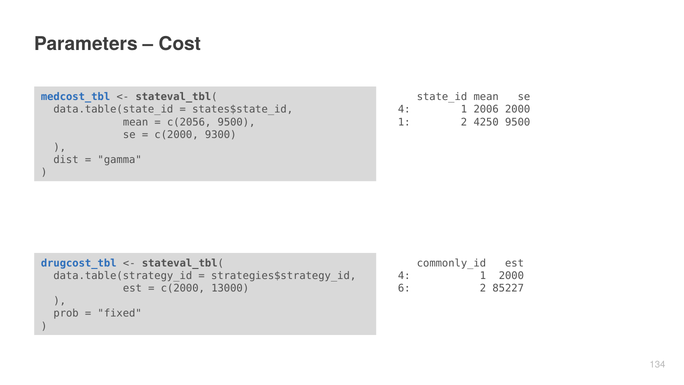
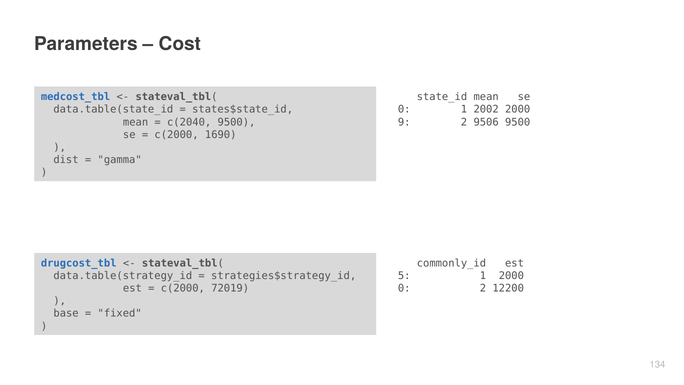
4 at (404, 109): 4 -> 0
2006: 2006 -> 2002
c(2056: c(2056 -> c(2040
1 at (404, 122): 1 -> 9
4250: 4250 -> 9506
9300: 9300 -> 1690
4 at (404, 276): 4 -> 5
13000: 13000 -> 72019
6 at (404, 288): 6 -> 0
85227: 85227 -> 12200
prob: prob -> base
